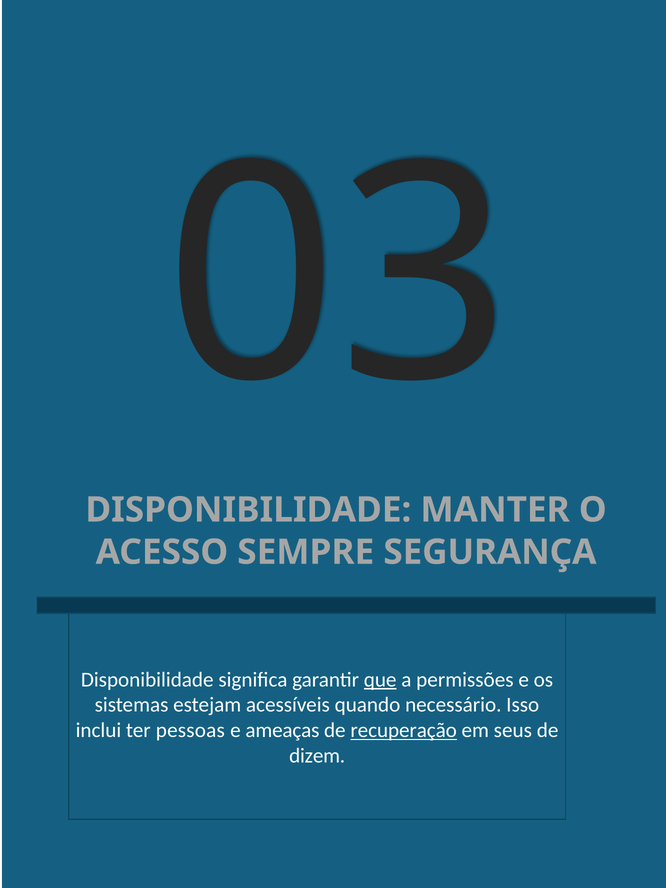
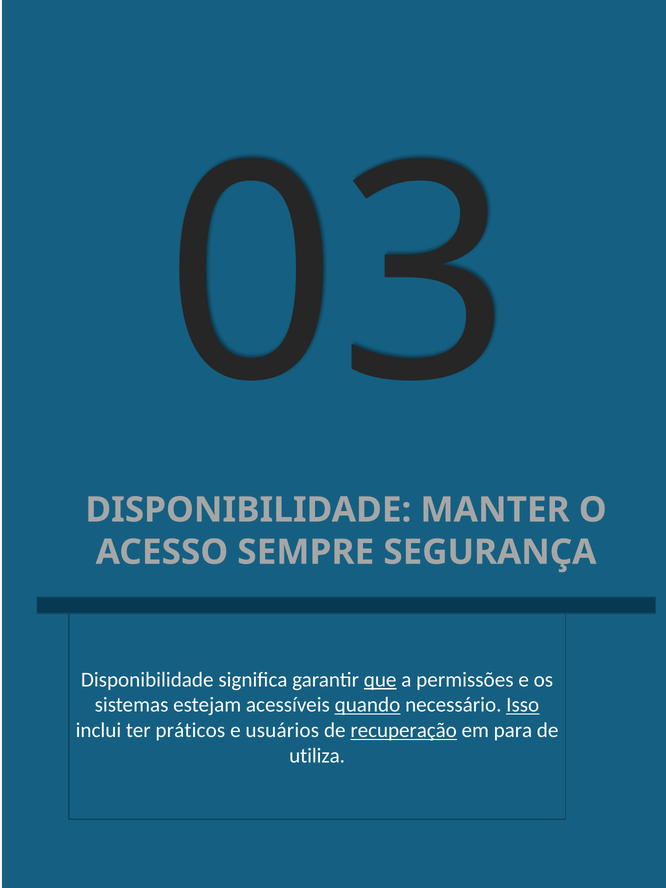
quando underline: none -> present
Isso underline: none -> present
pessoas: pessoas -> práticos
ameaças: ameaças -> usuários
seus: seus -> para
dizem: dizem -> utiliza
